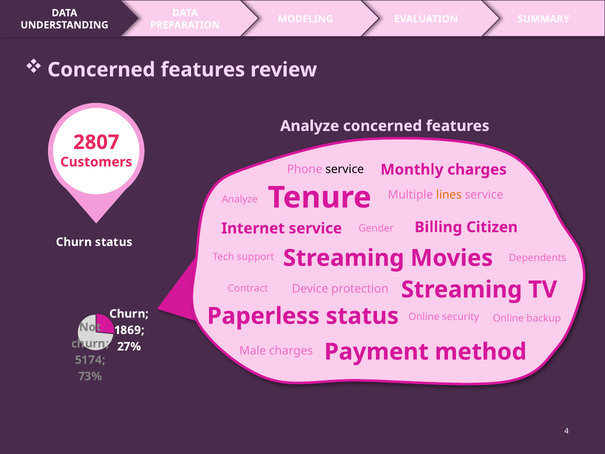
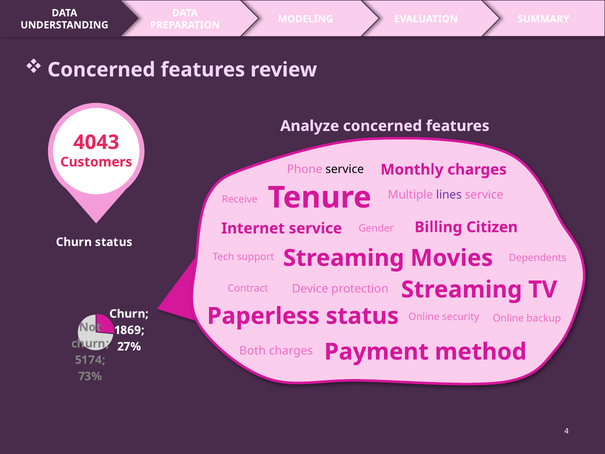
2807: 2807 -> 4043
lines colour: orange -> purple
Analyze at (240, 199): Analyze -> Receive
Male: Male -> Both
